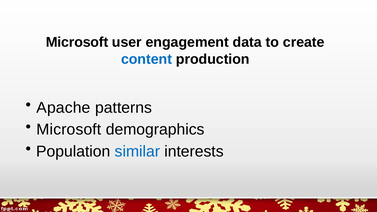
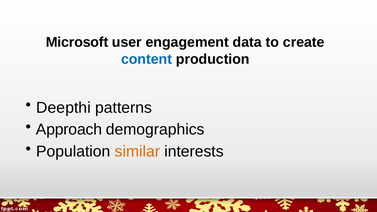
Apache: Apache -> Deepthi
Microsoft at (69, 130): Microsoft -> Approach
similar colour: blue -> orange
